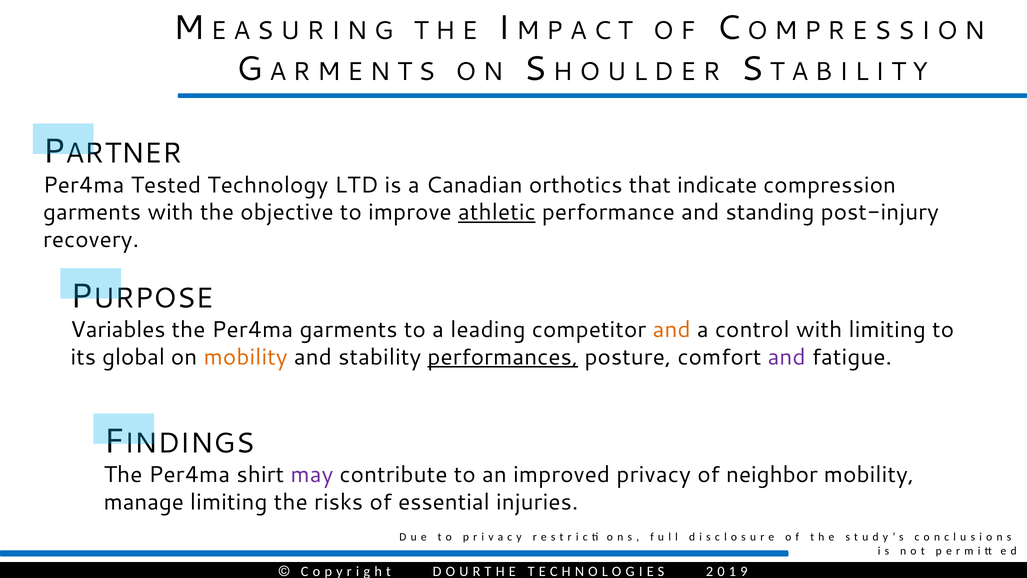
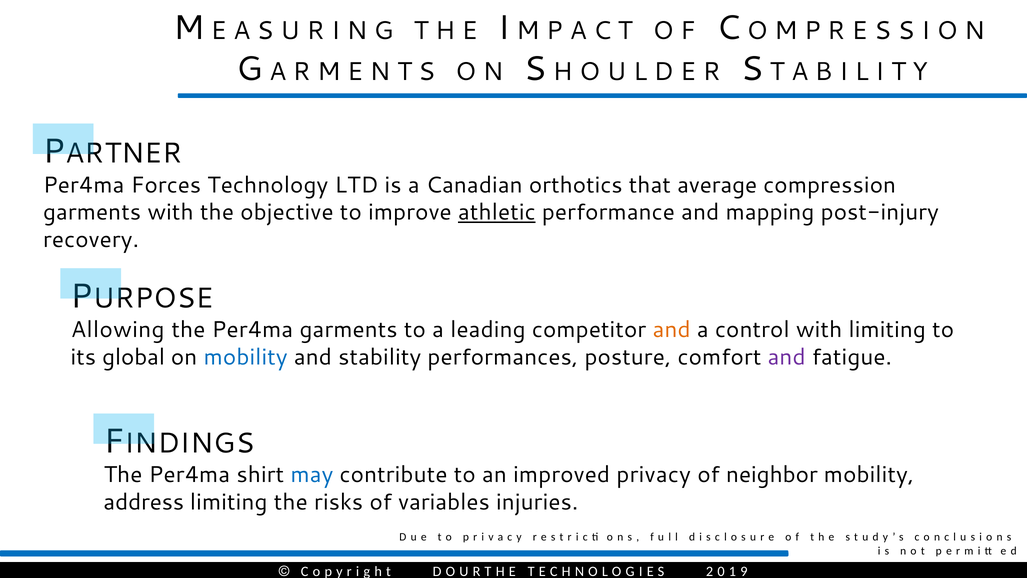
Tested: Tested -> Forces
indicate: indicate -> average
standing: standing -> mapping
Variables: Variables -> Allowing
mobility at (246, 357) colour: orange -> blue
performances underline: present -> none
may colour: purple -> blue
manage: manage -> address
essential: essential -> variables
